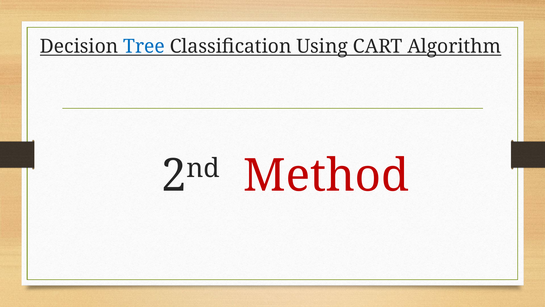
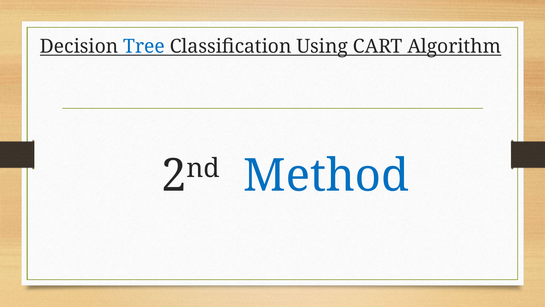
Method colour: red -> blue
